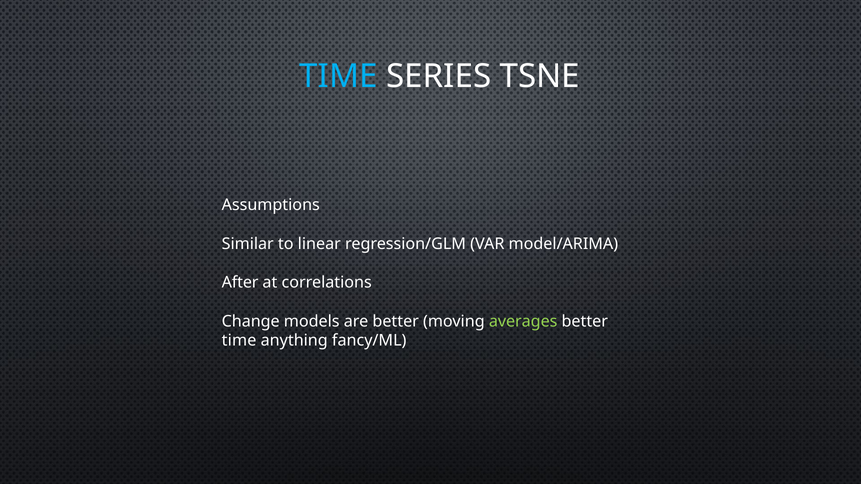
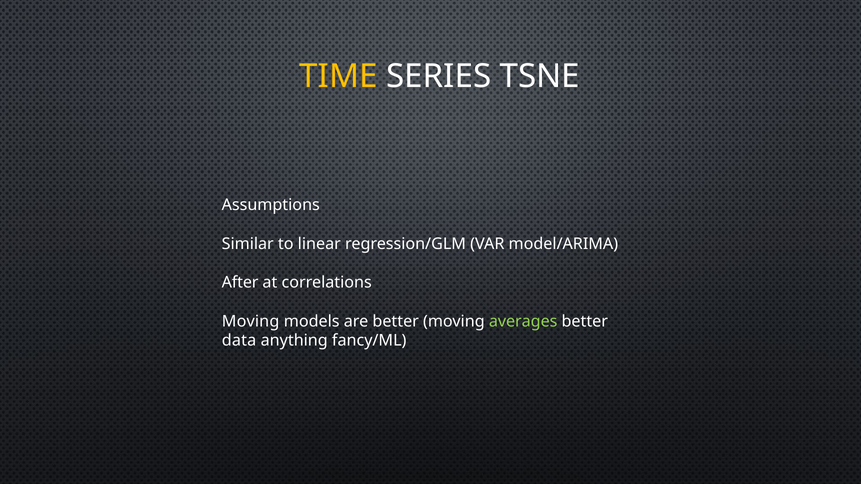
TIME at (339, 76) colour: light blue -> yellow
Change at (251, 321): Change -> Moving
time at (239, 341): time -> data
